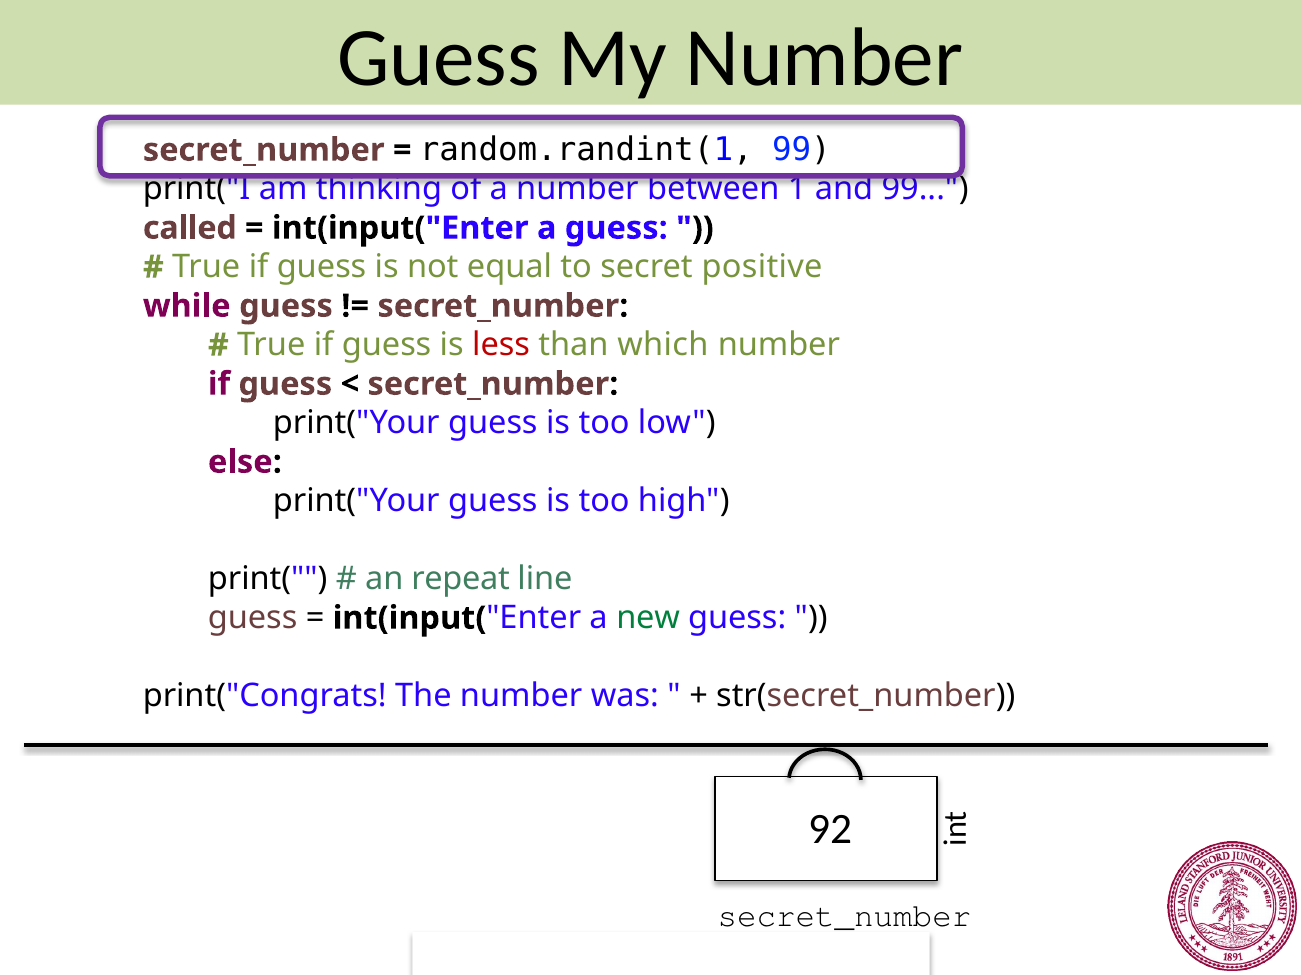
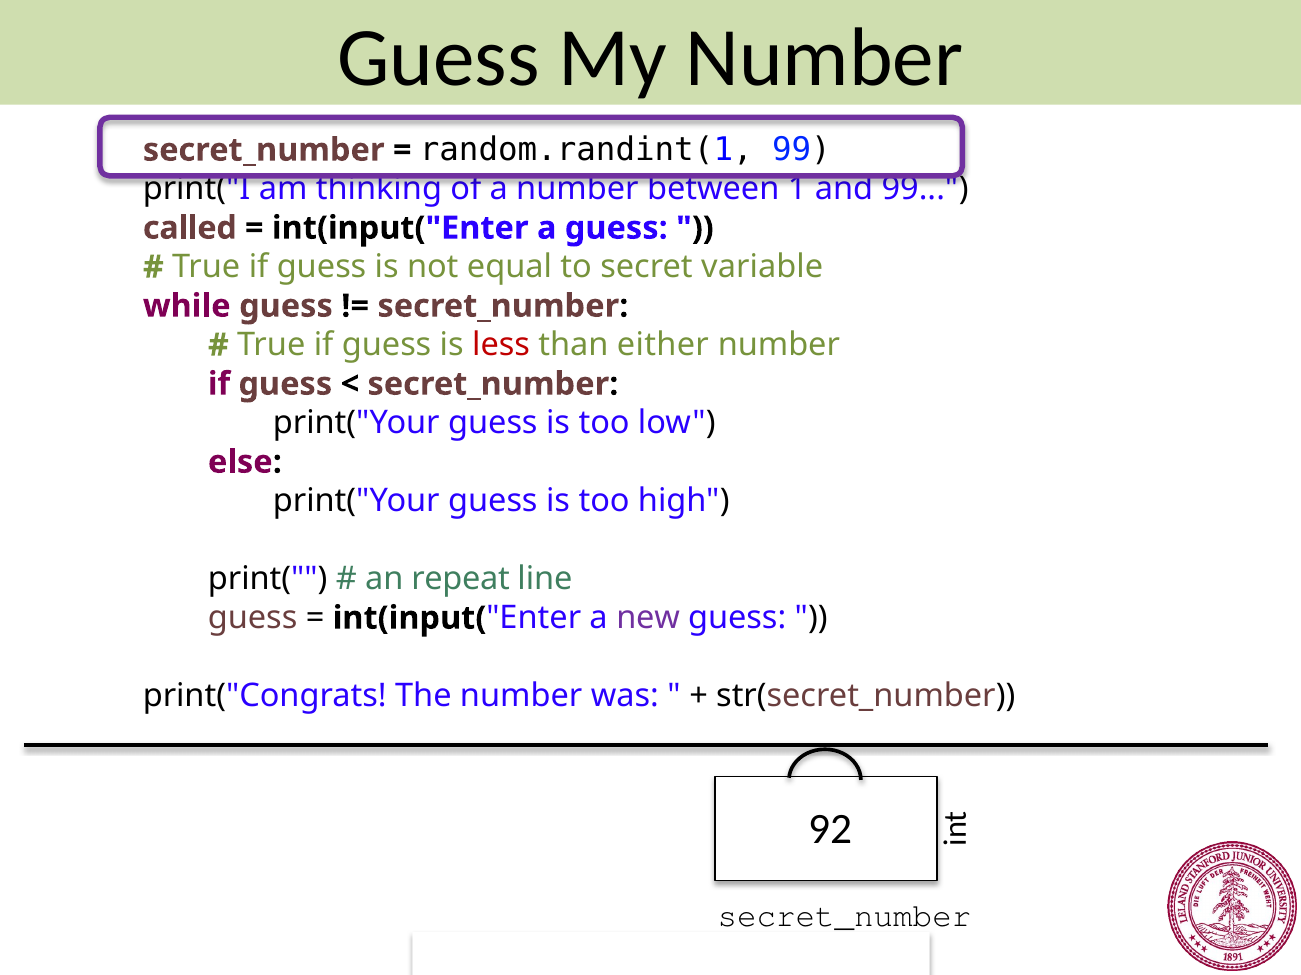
positive: positive -> variable
which: which -> either
new colour: green -> purple
